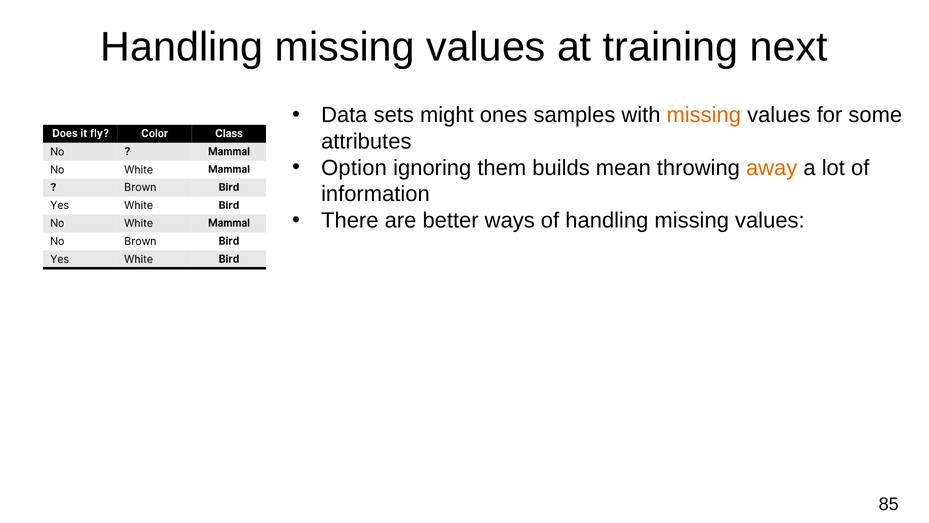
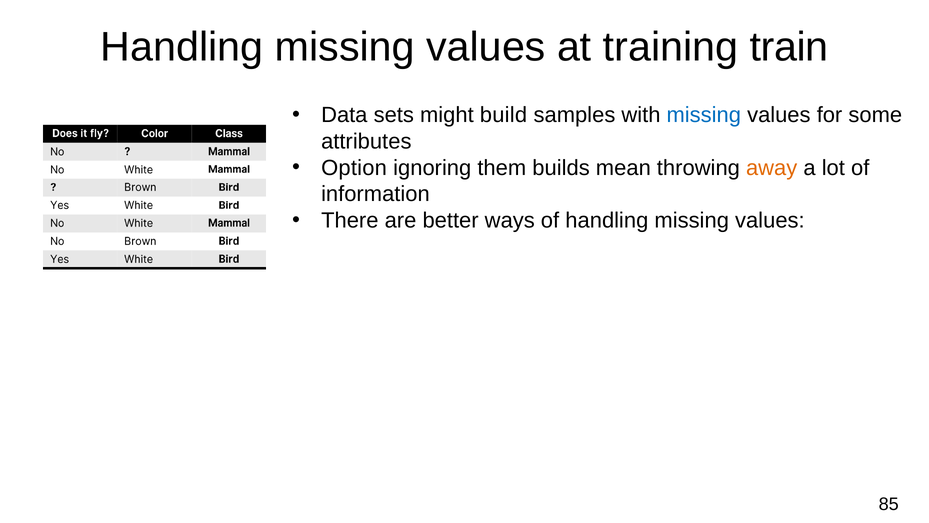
next: next -> train
ones: ones -> build
missing at (704, 115) colour: orange -> blue
